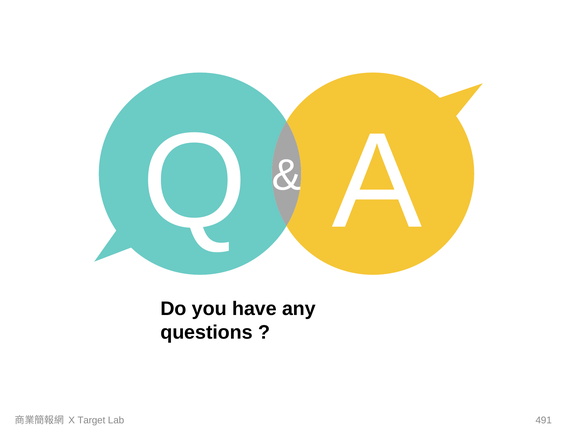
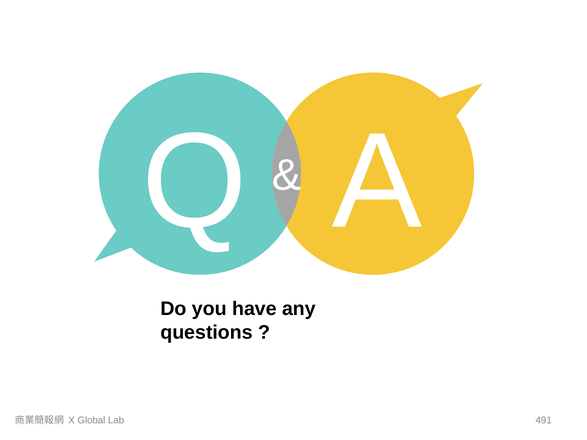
Target: Target -> Global
